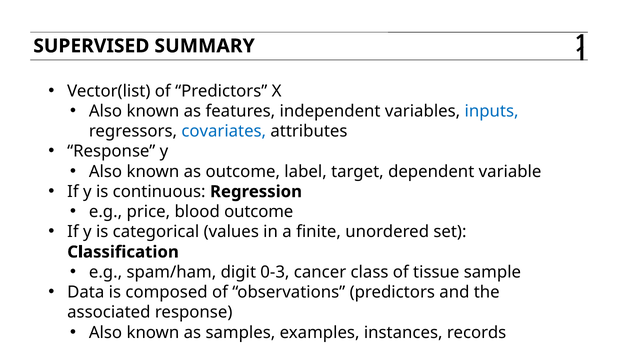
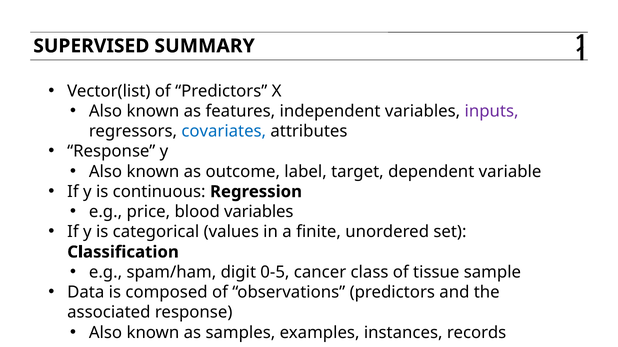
inputs colour: blue -> purple
blood outcome: outcome -> variables
0-3: 0-3 -> 0-5
